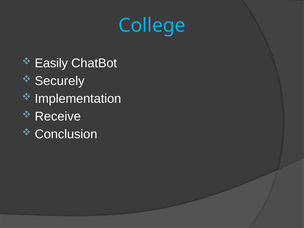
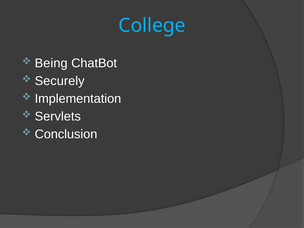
Easily: Easily -> Being
Receive: Receive -> Servlets
